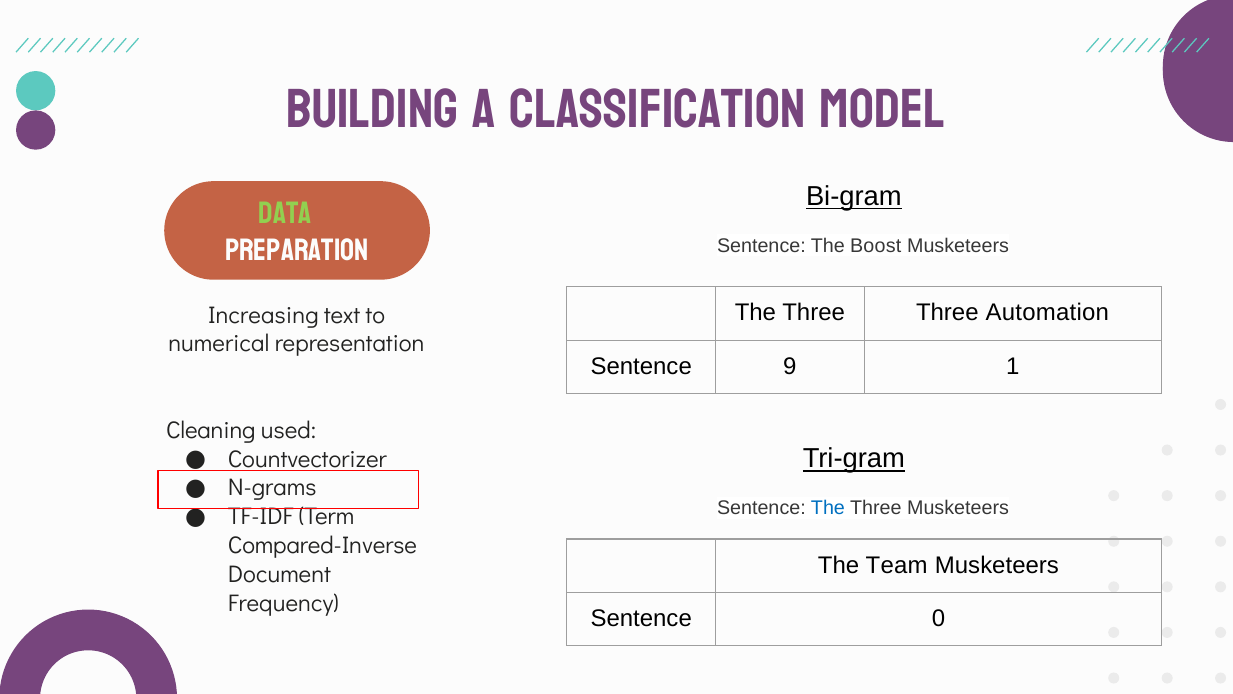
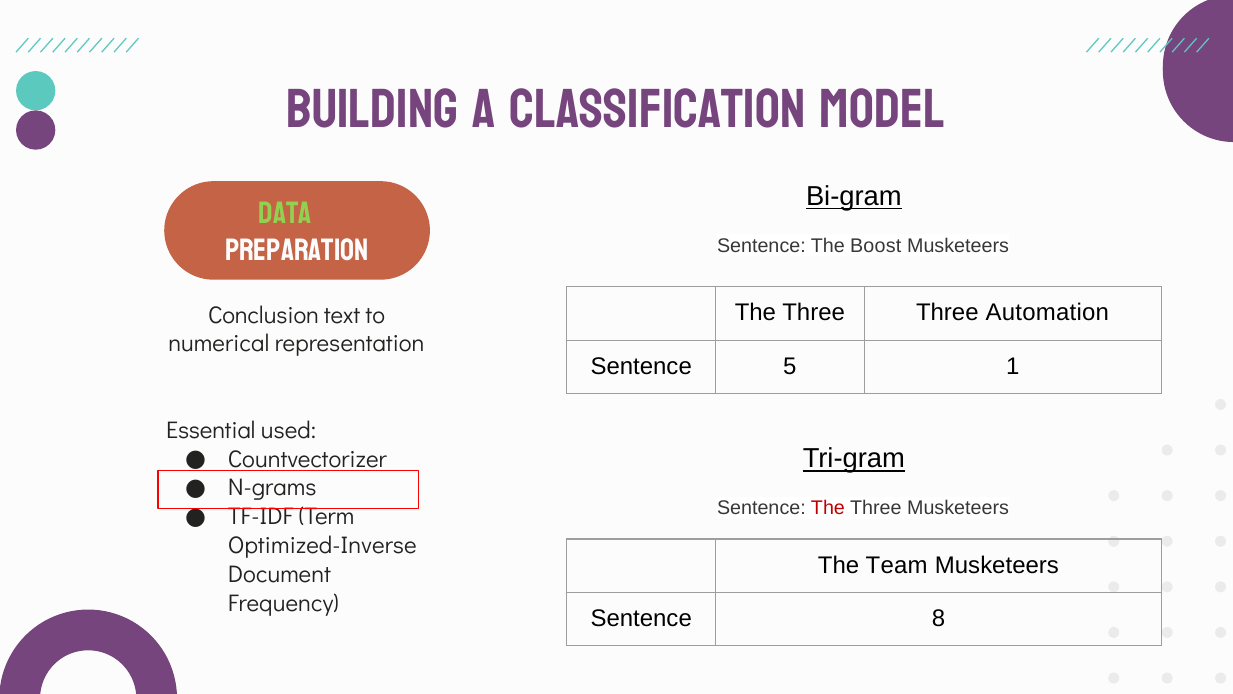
Increasing: Increasing -> Conclusion
9: 9 -> 5
Cleaning: Cleaning -> Essential
The at (828, 508) colour: blue -> red
Compared-Inverse: Compared-Inverse -> Optimized-Inverse
0: 0 -> 8
